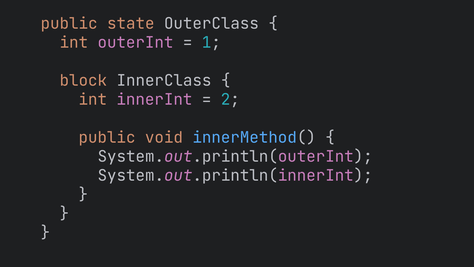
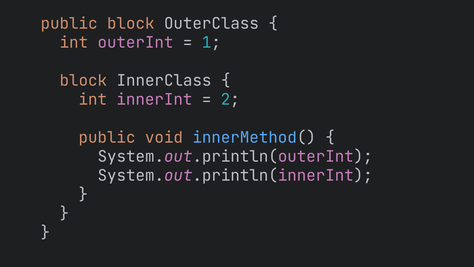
public state: state -> block
